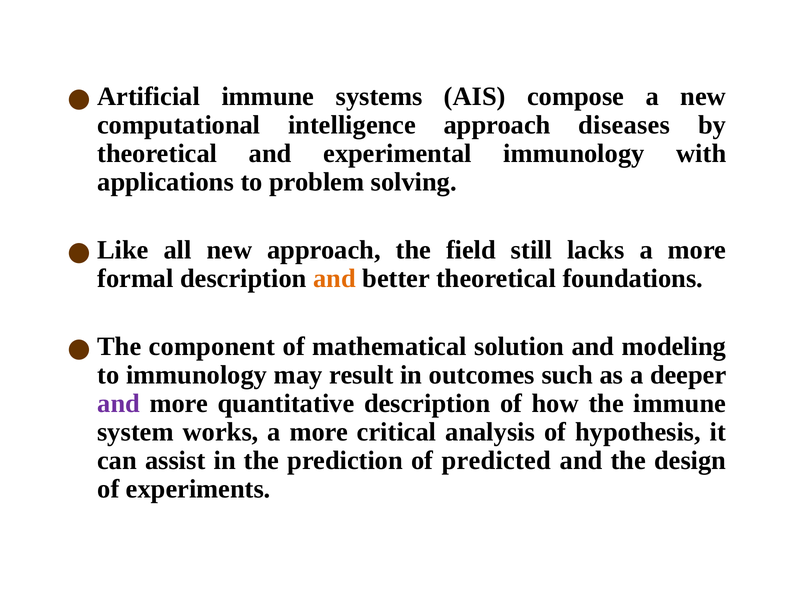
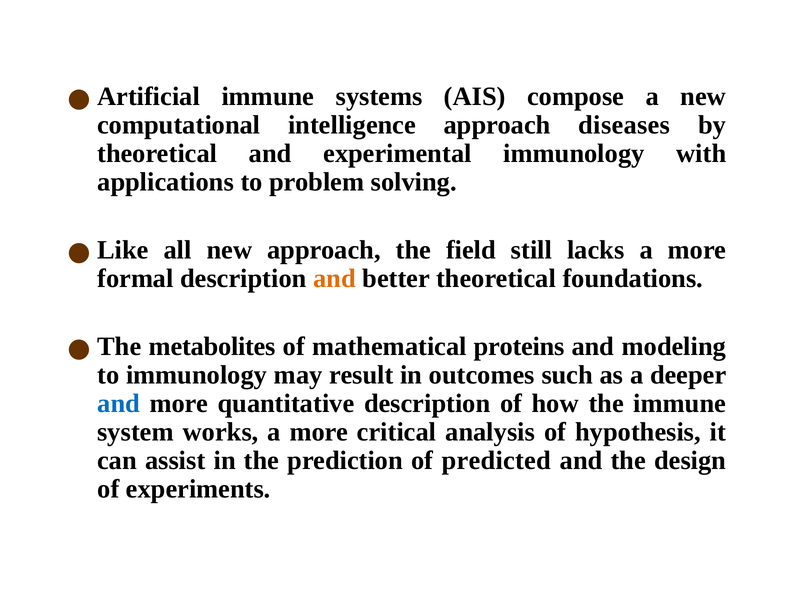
component: component -> metabolites
solution: solution -> proteins
and at (119, 403) colour: purple -> blue
